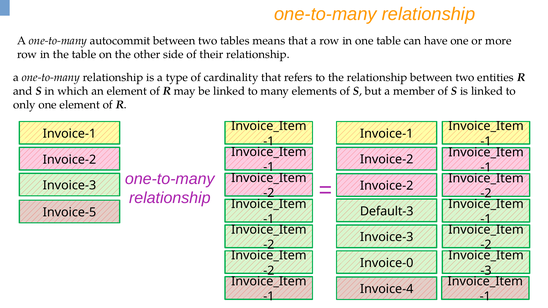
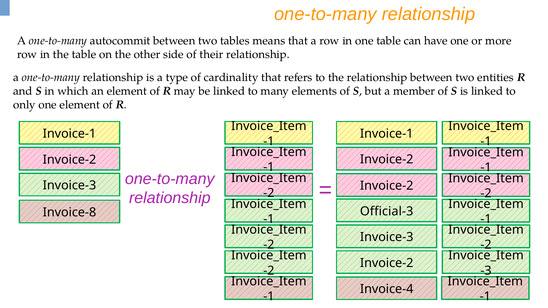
Default-3: Default-3 -> Official-3
Invoice-5: Invoice-5 -> Invoice-8
Invoice-0 at (387, 263): Invoice-0 -> Invoice-2
